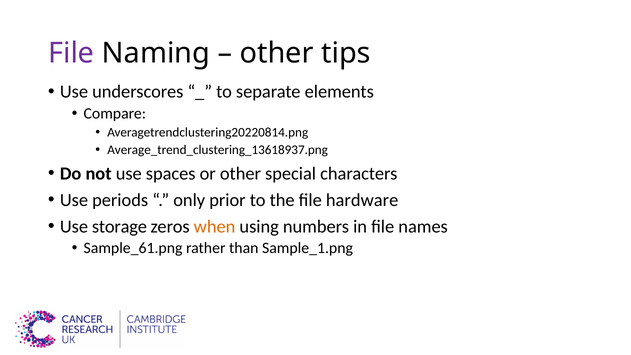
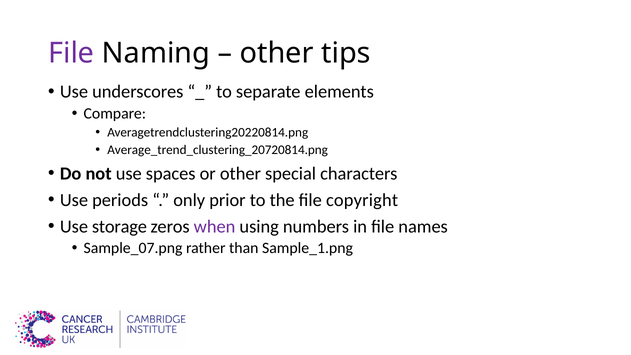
Average_trend_clustering_13618937.png: Average_trend_clustering_13618937.png -> Average_trend_clustering_20720814.png
hardware: hardware -> copyright
when colour: orange -> purple
Sample_61.png: Sample_61.png -> Sample_07.png
